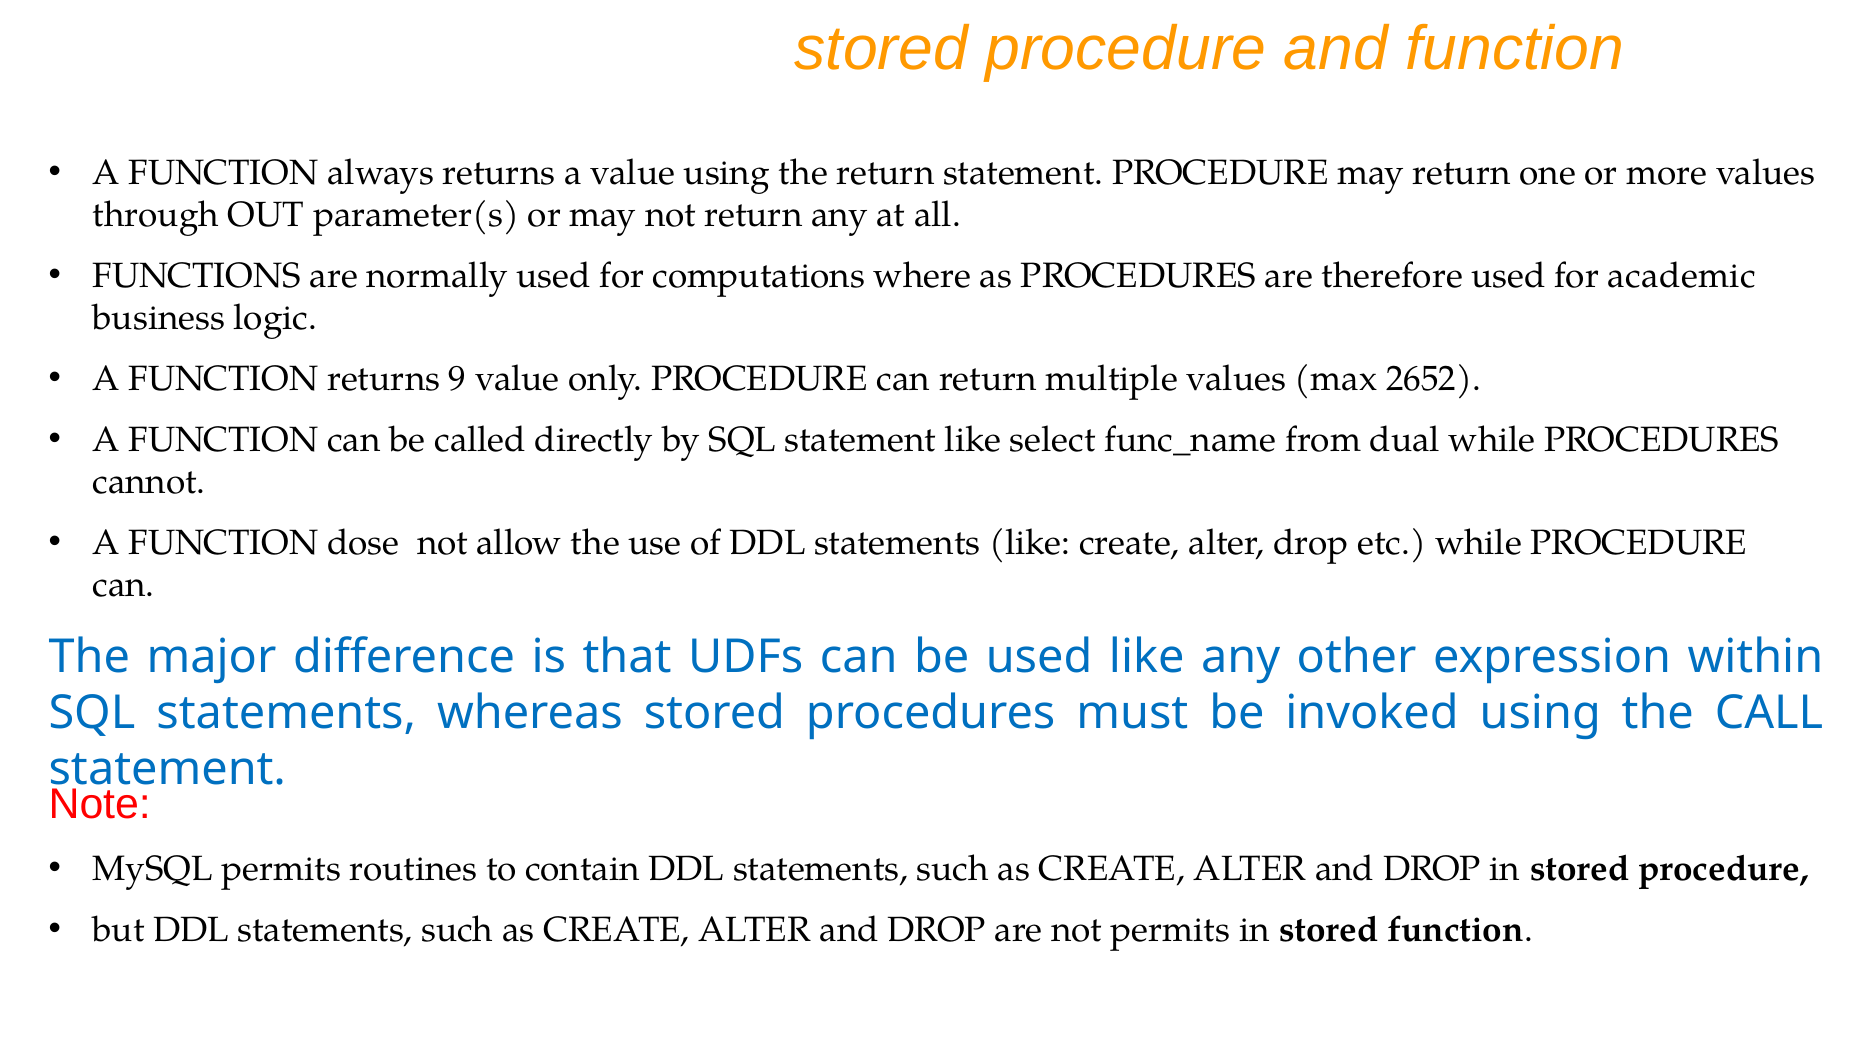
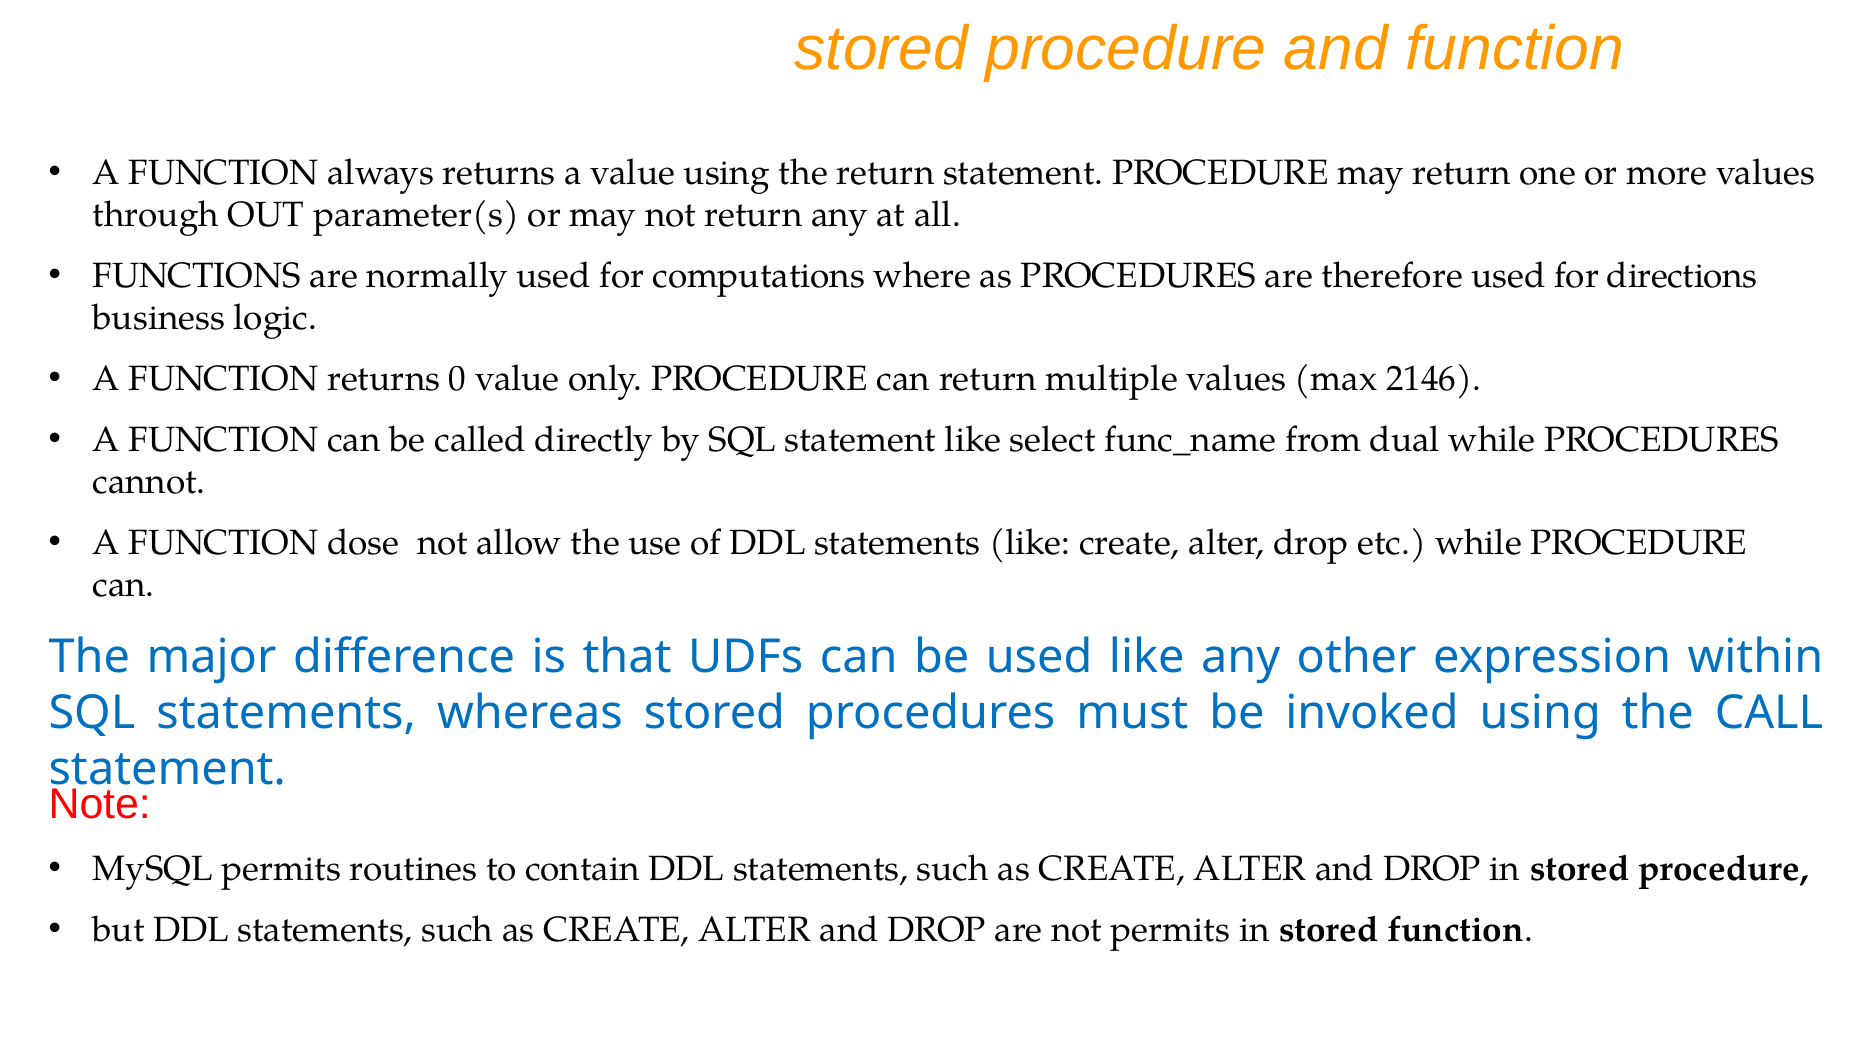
academic: academic -> directions
9: 9 -> 0
2652: 2652 -> 2146
